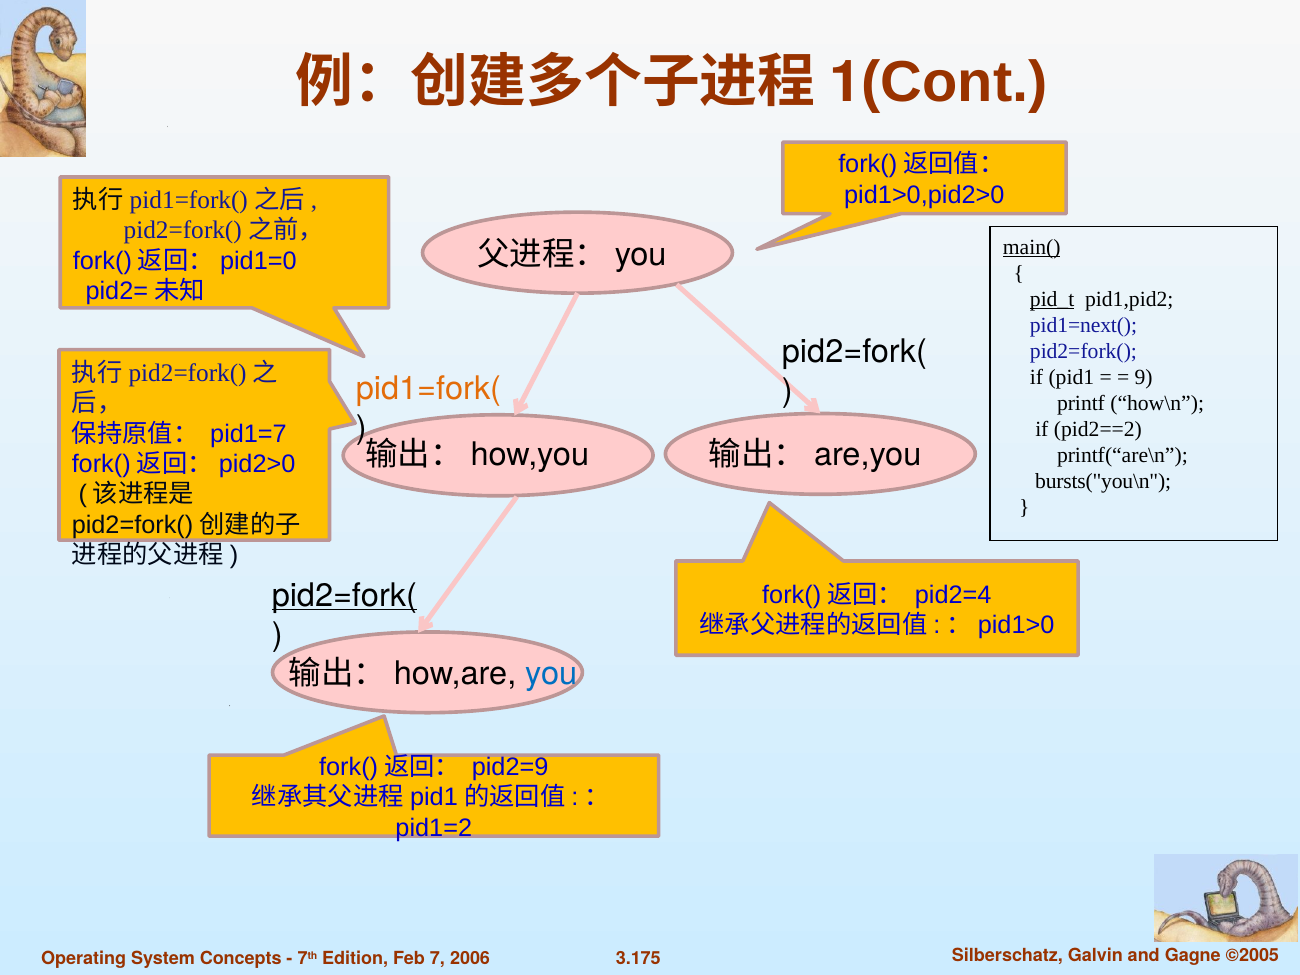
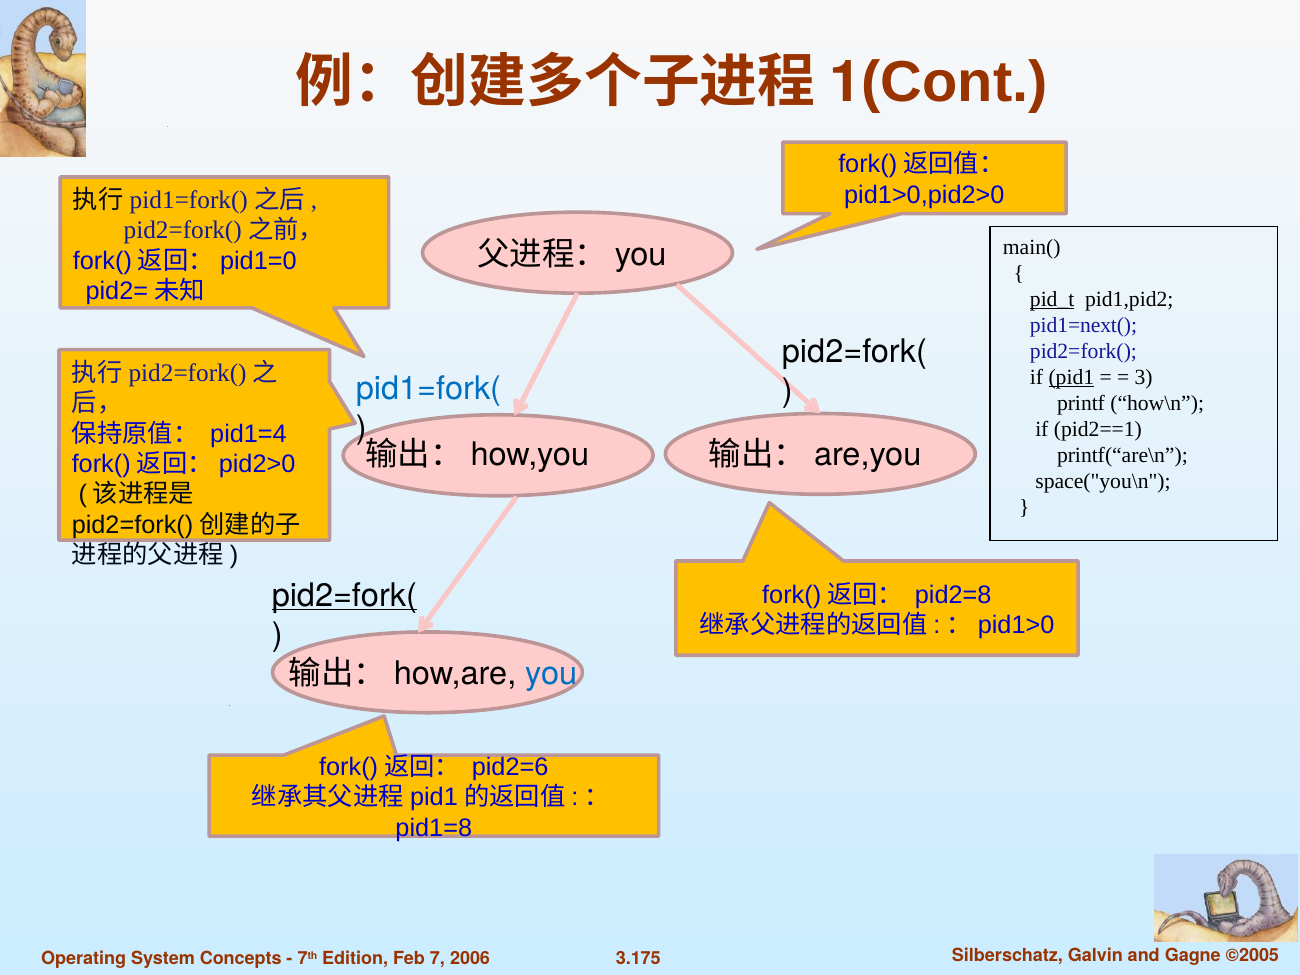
main( underline: present -> none
pid1 underline: none -> present
9: 9 -> 3
pid1=fork( colour: orange -> blue
pid2==2: pid2==2 -> pid2==1
pid1=7: pid1=7 -> pid1=4
bursts("you\n: bursts("you\n -> space("you\n
pid2=4: pid2=4 -> pid2=8
pid2=9: pid2=9 -> pid2=6
pid1=2: pid1=2 -> pid1=8
